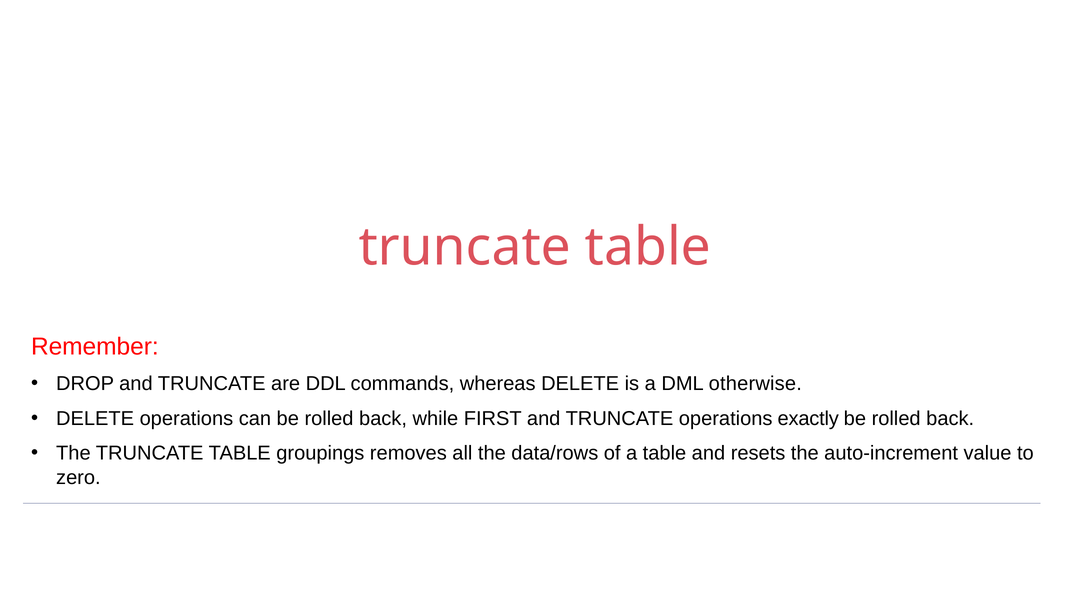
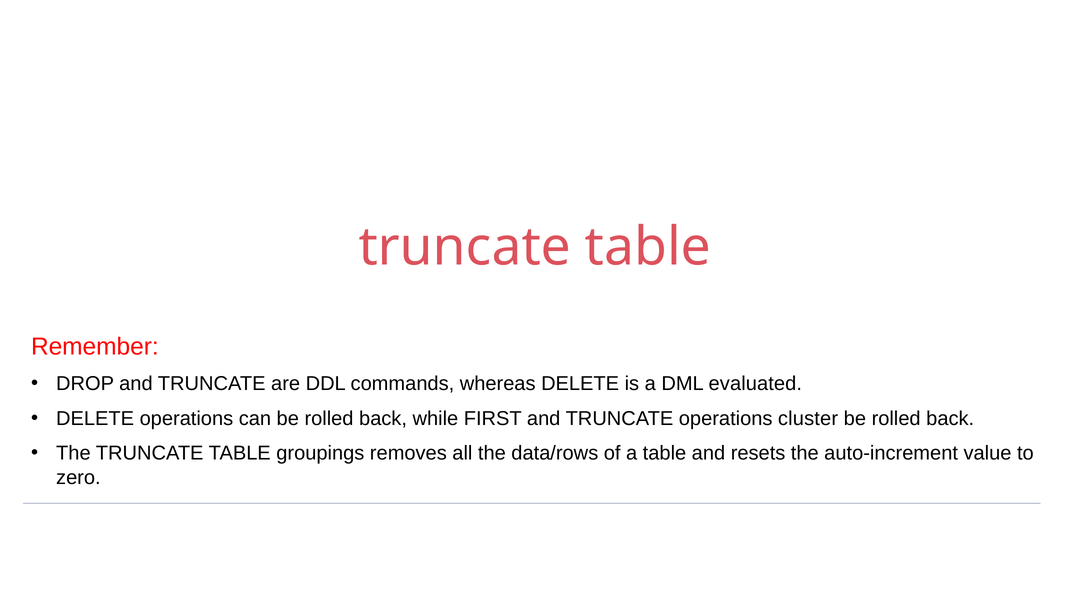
otherwise: otherwise -> evaluated
exactly: exactly -> cluster
